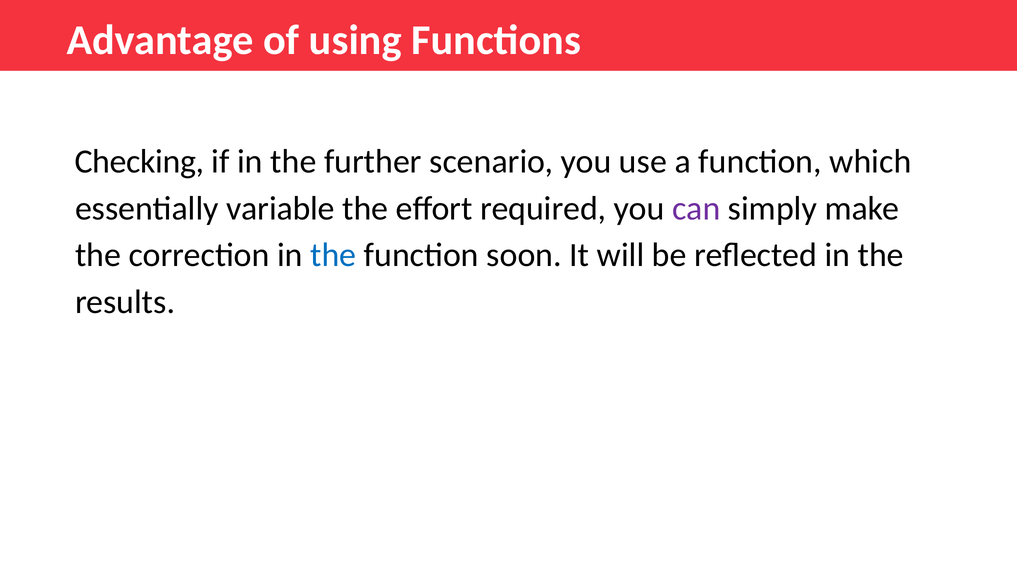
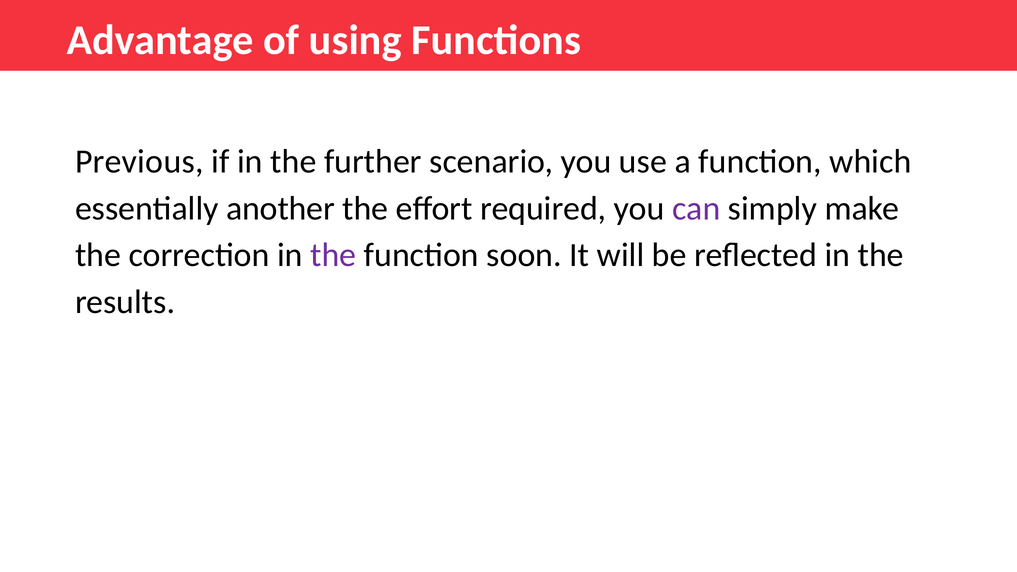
Checking: Checking -> Previous
variable: variable -> another
the at (333, 255) colour: blue -> purple
